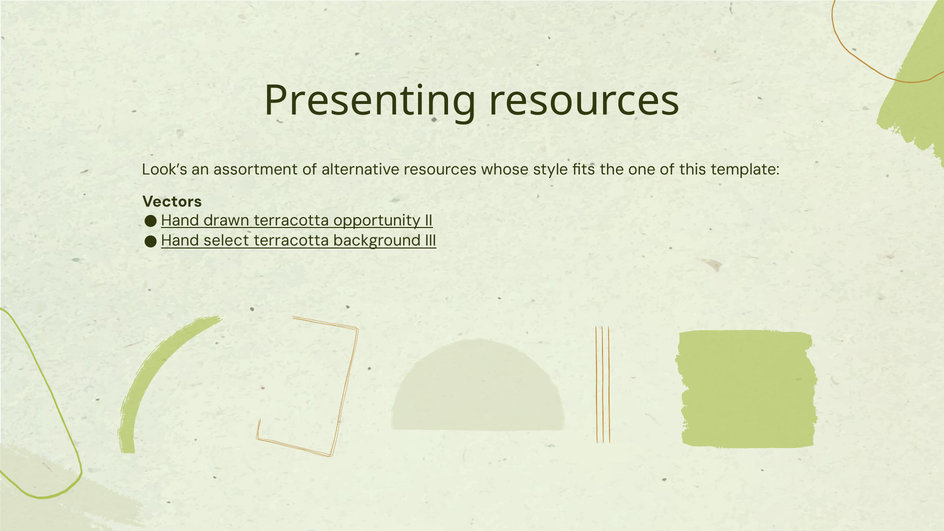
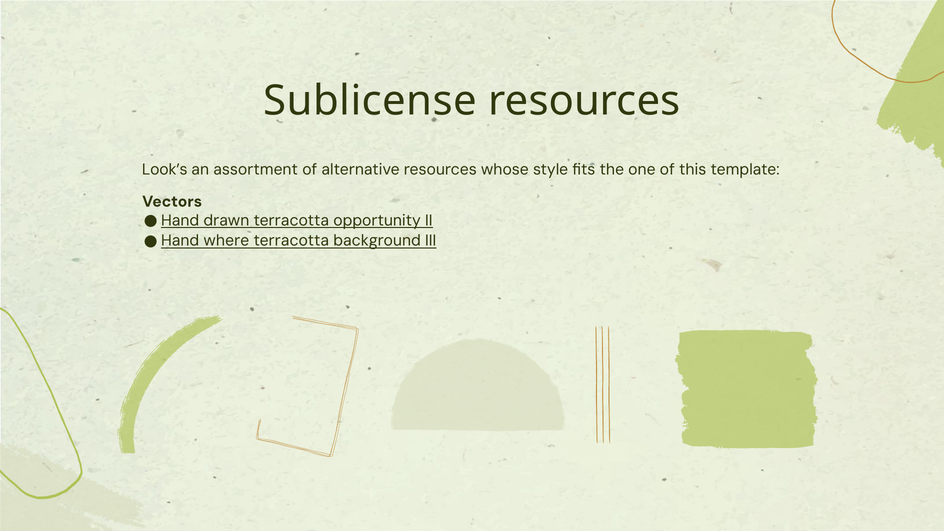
Presenting: Presenting -> Sublicense
select: select -> where
